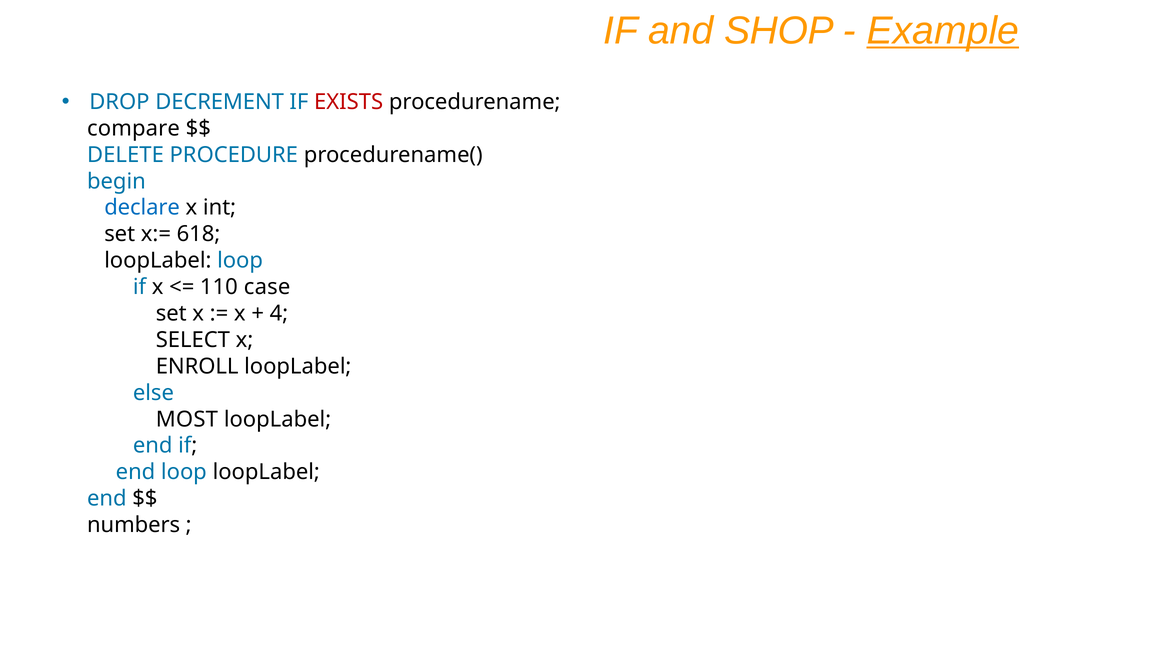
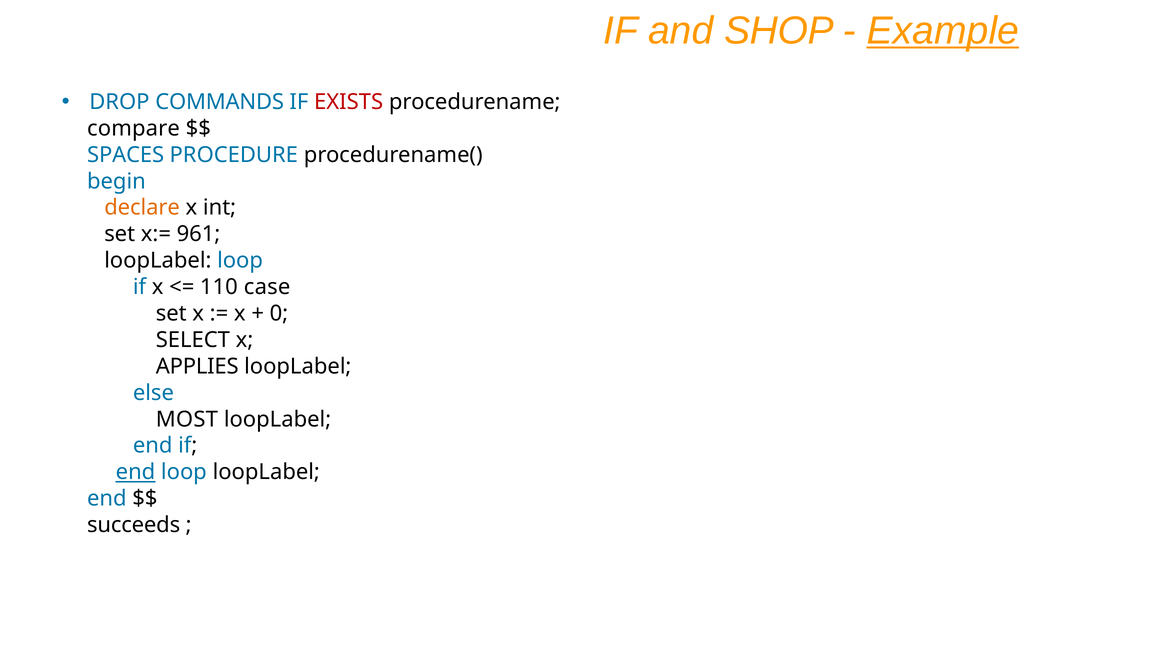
DECREMENT: DECREMENT -> COMMANDS
DELETE: DELETE -> SPACES
declare colour: blue -> orange
618: 618 -> 961
4: 4 -> 0
ENROLL: ENROLL -> APPLIES
end at (136, 472) underline: none -> present
numbers: numbers -> succeeds
